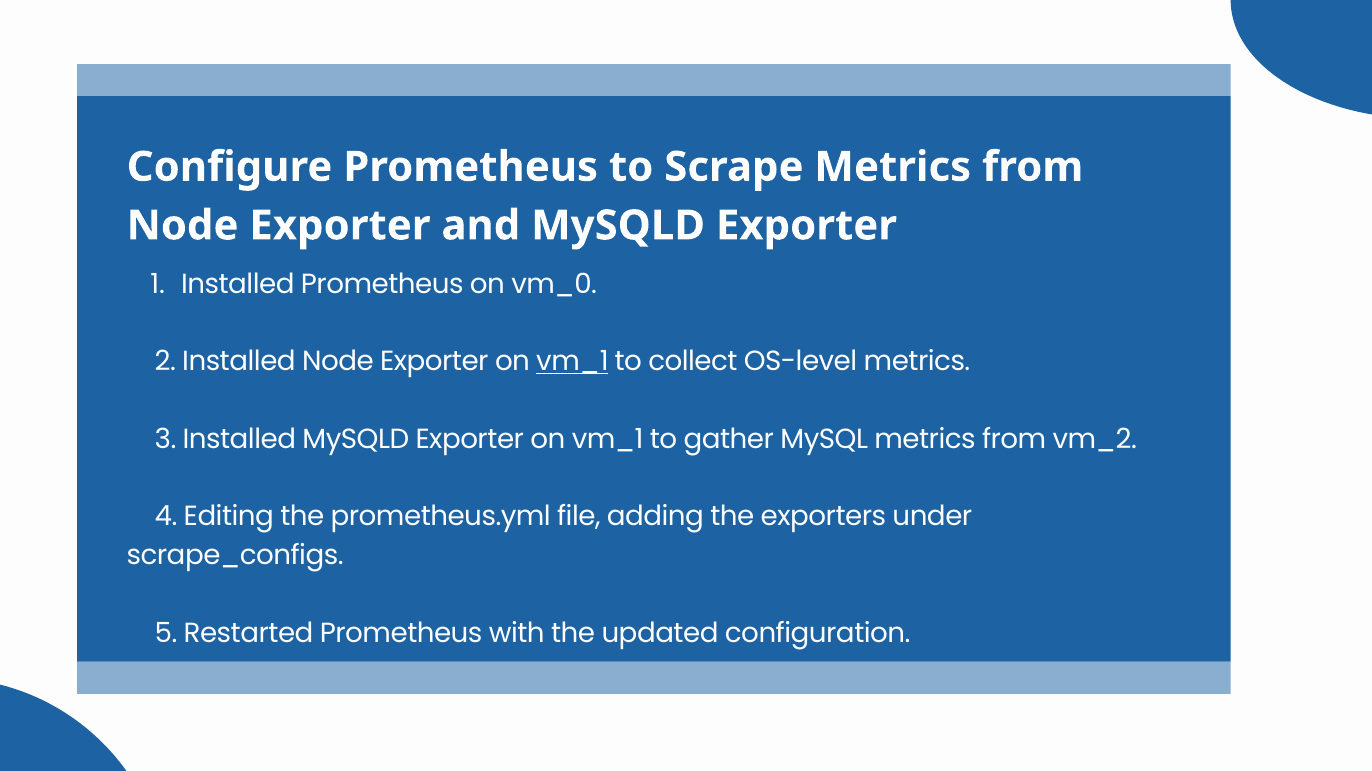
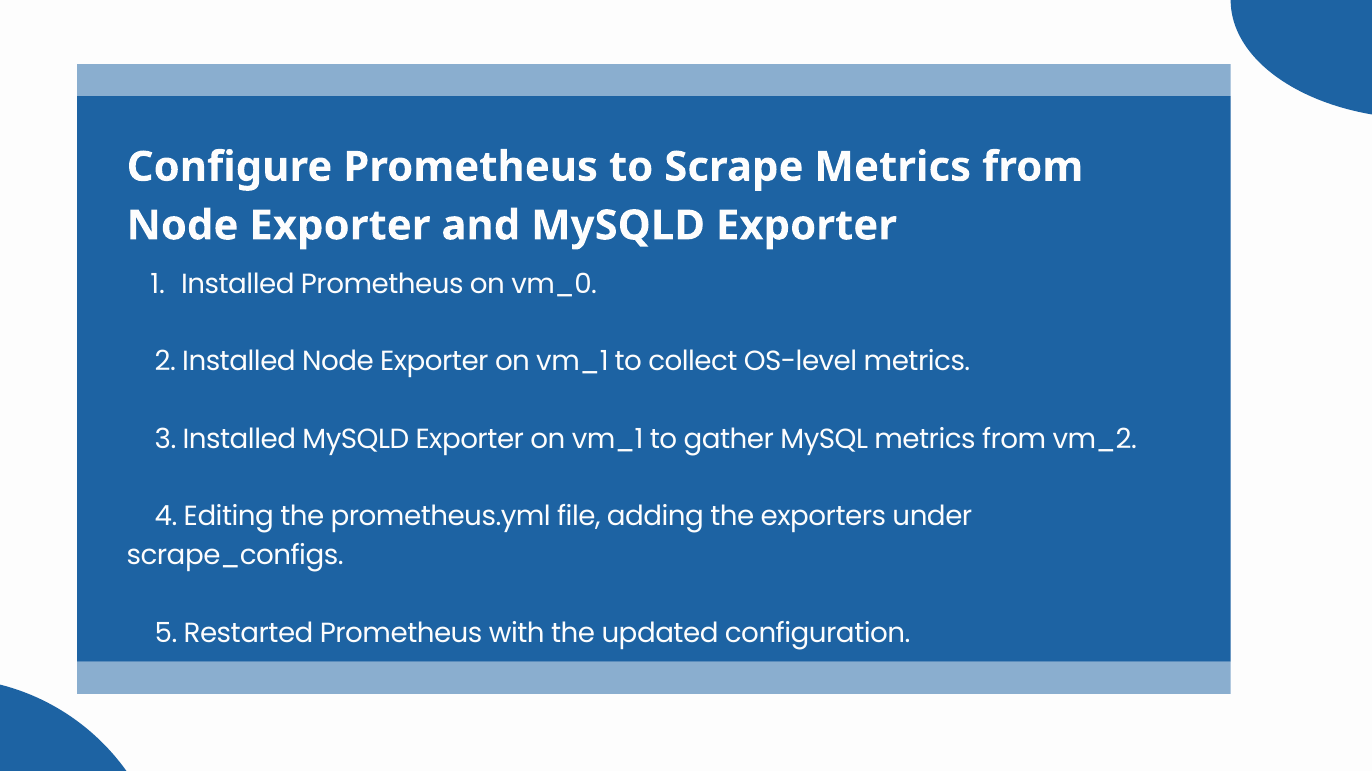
vm_1 at (572, 362) underline: present -> none
